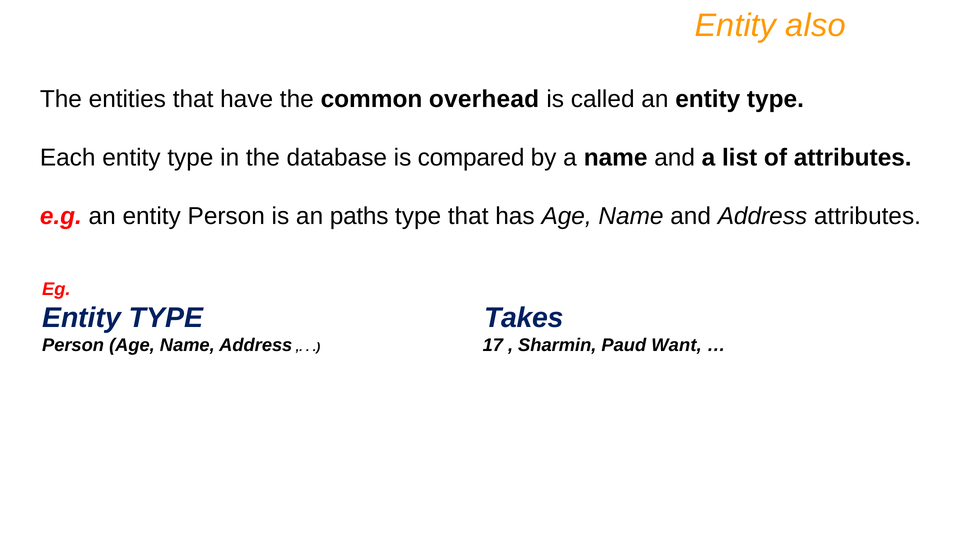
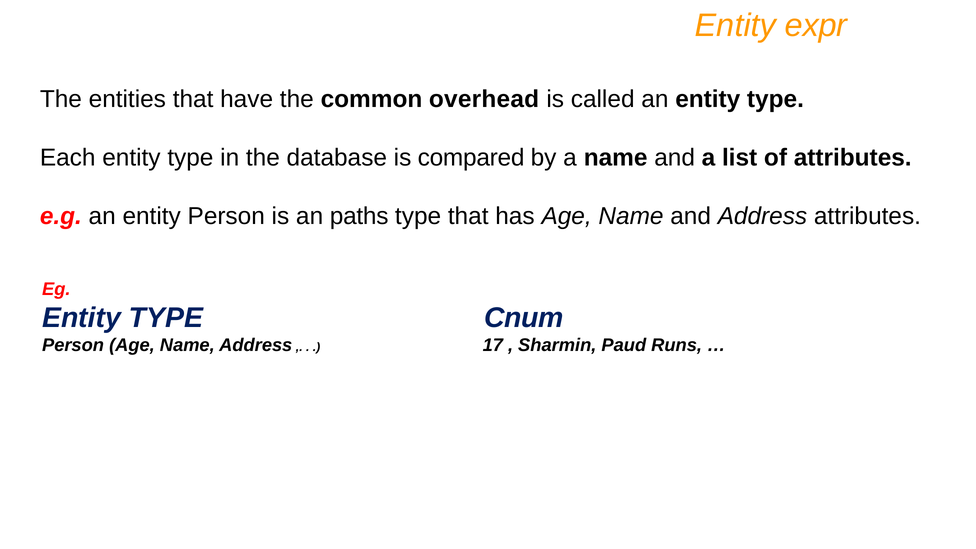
also: also -> expr
Takes: Takes -> Cnum
Want: Want -> Runs
